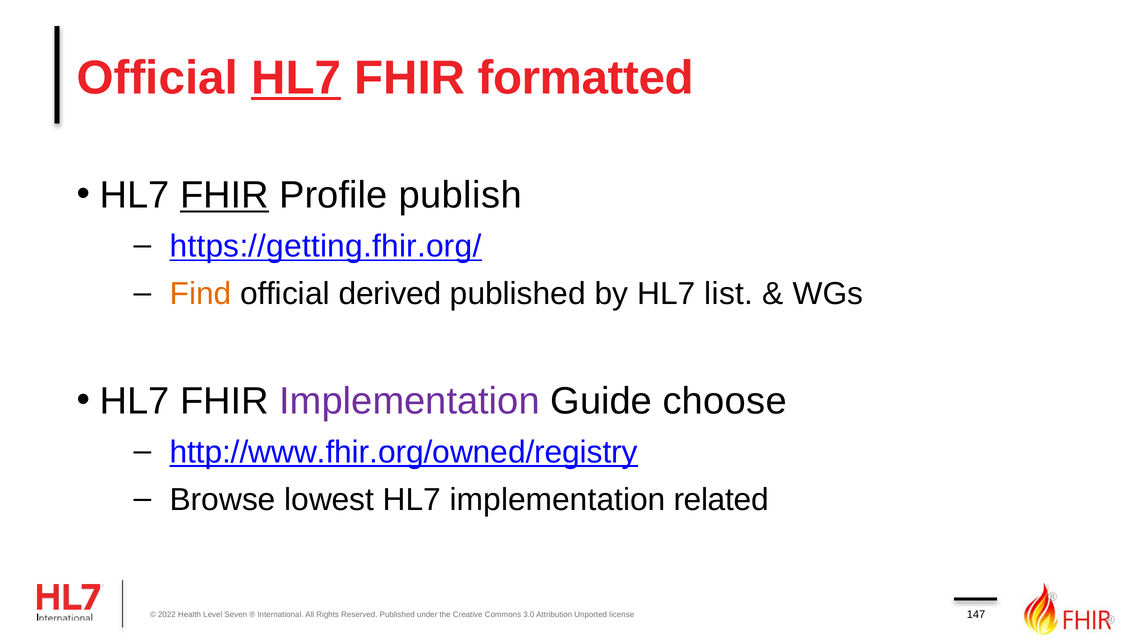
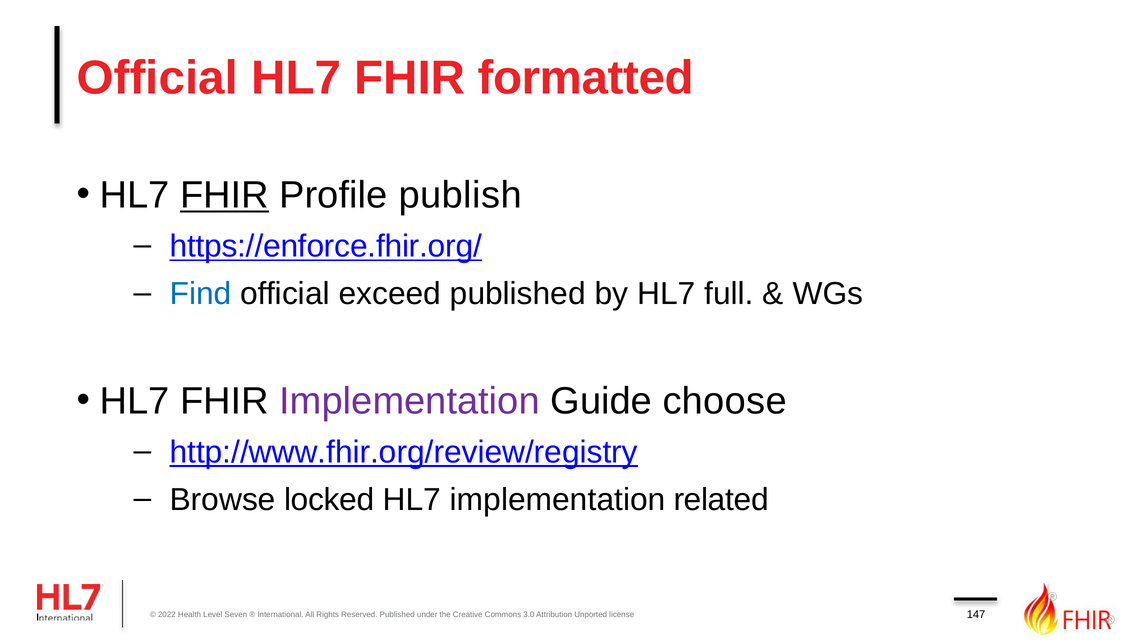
HL7 at (296, 78) underline: present -> none
https://getting.fhir.org/: https://getting.fhir.org/ -> https://enforce.fhir.org/
Find colour: orange -> blue
derived: derived -> exceed
list: list -> full
http://www.fhir.org/owned/registry: http://www.fhir.org/owned/registry -> http://www.fhir.org/review/registry
lowest: lowest -> locked
